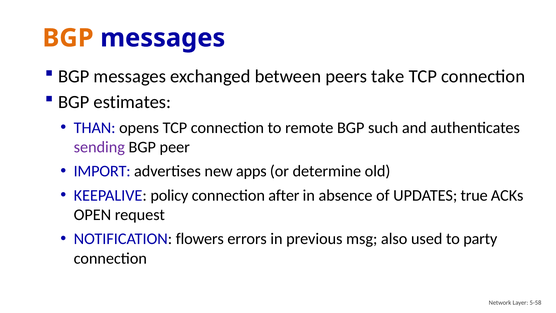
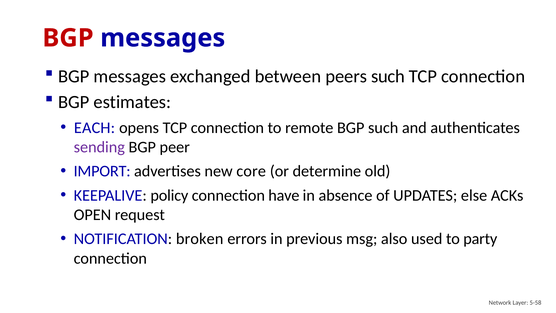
BGP at (68, 38) colour: orange -> red
peers take: take -> such
THAN: THAN -> EACH
apps: apps -> core
after: after -> have
true: true -> else
flowers: flowers -> broken
